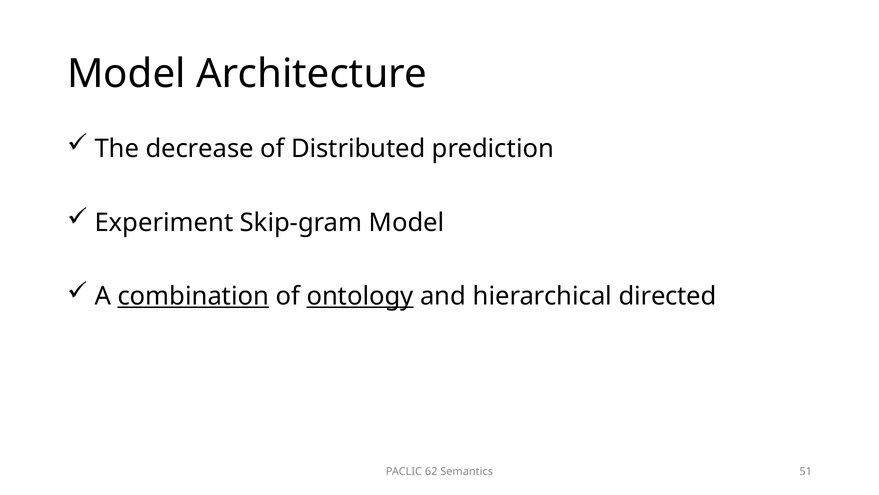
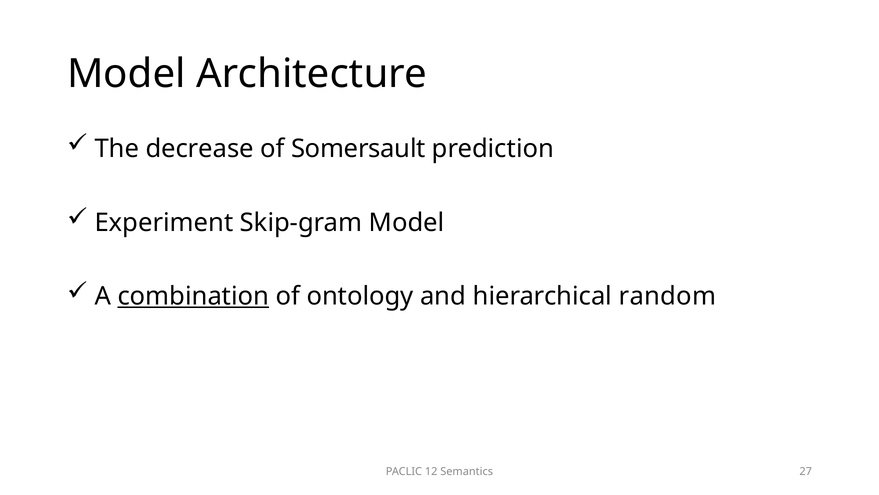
Distributed: Distributed -> Somersault
ontology underline: present -> none
directed: directed -> random
62: 62 -> 12
51: 51 -> 27
